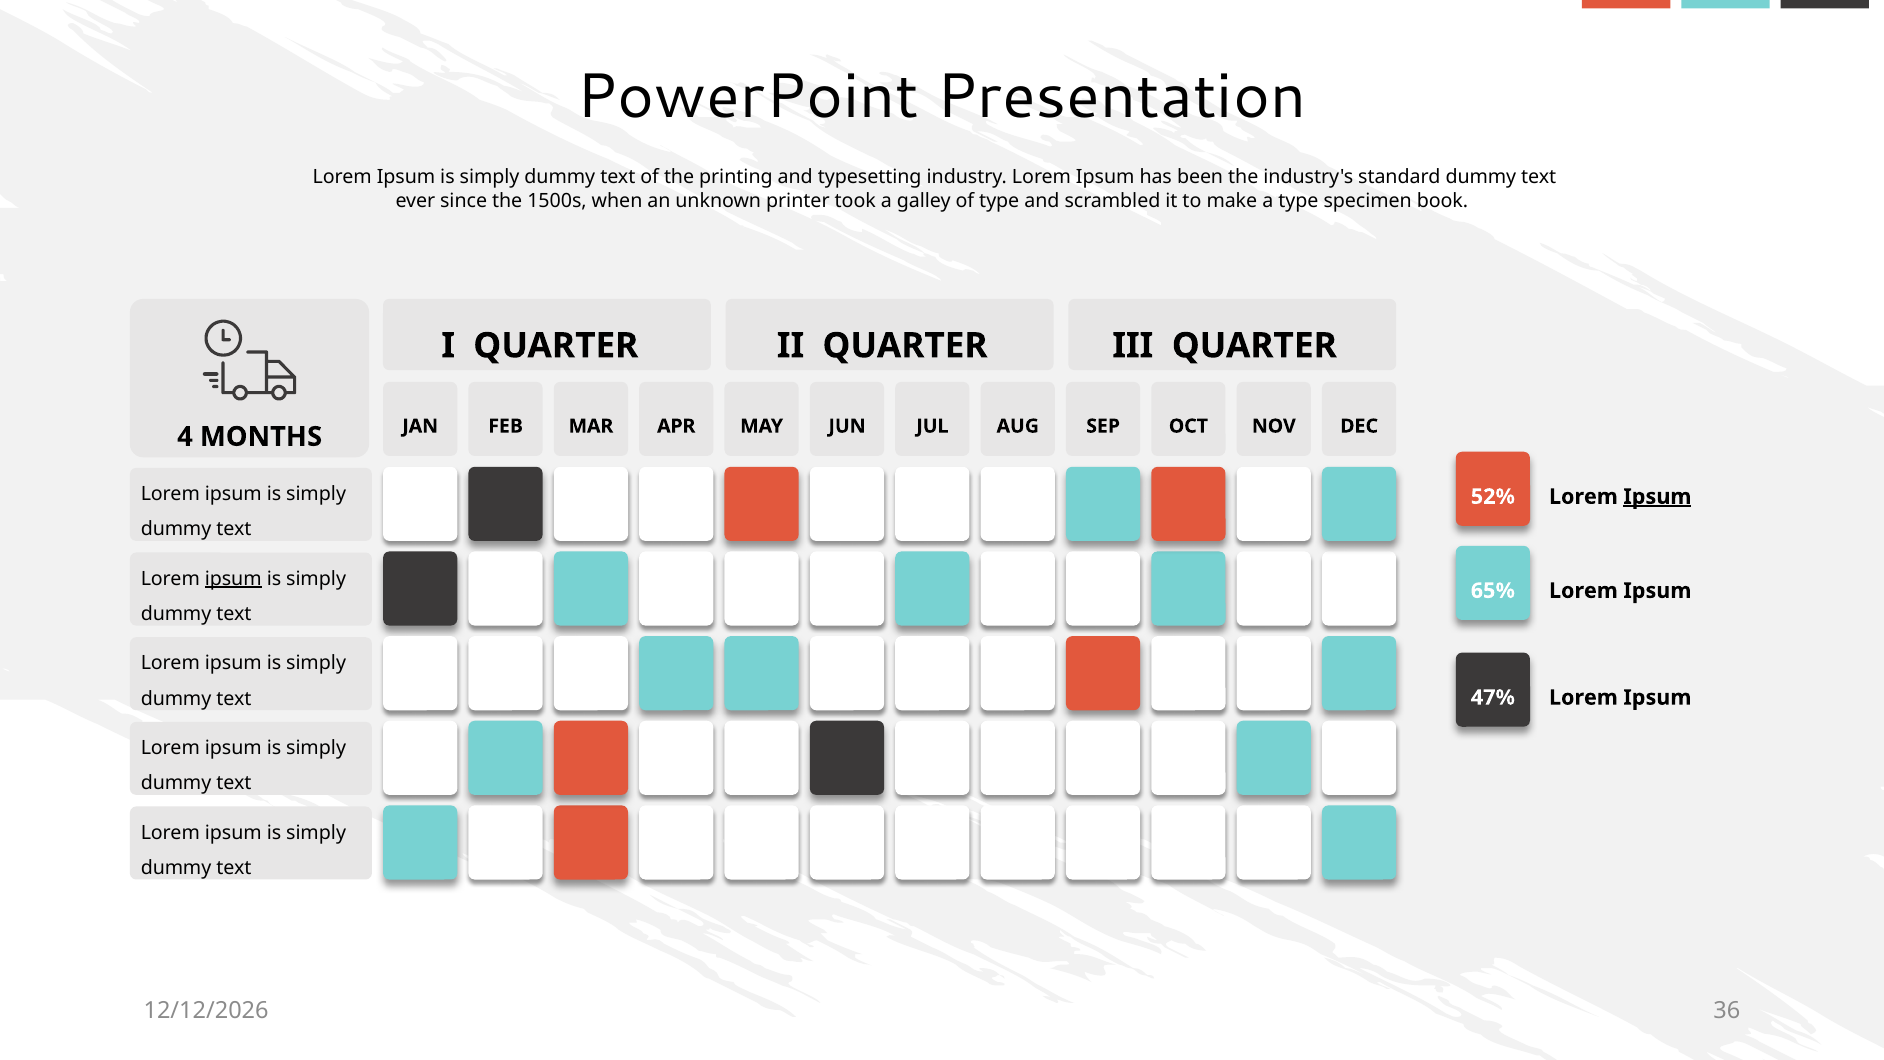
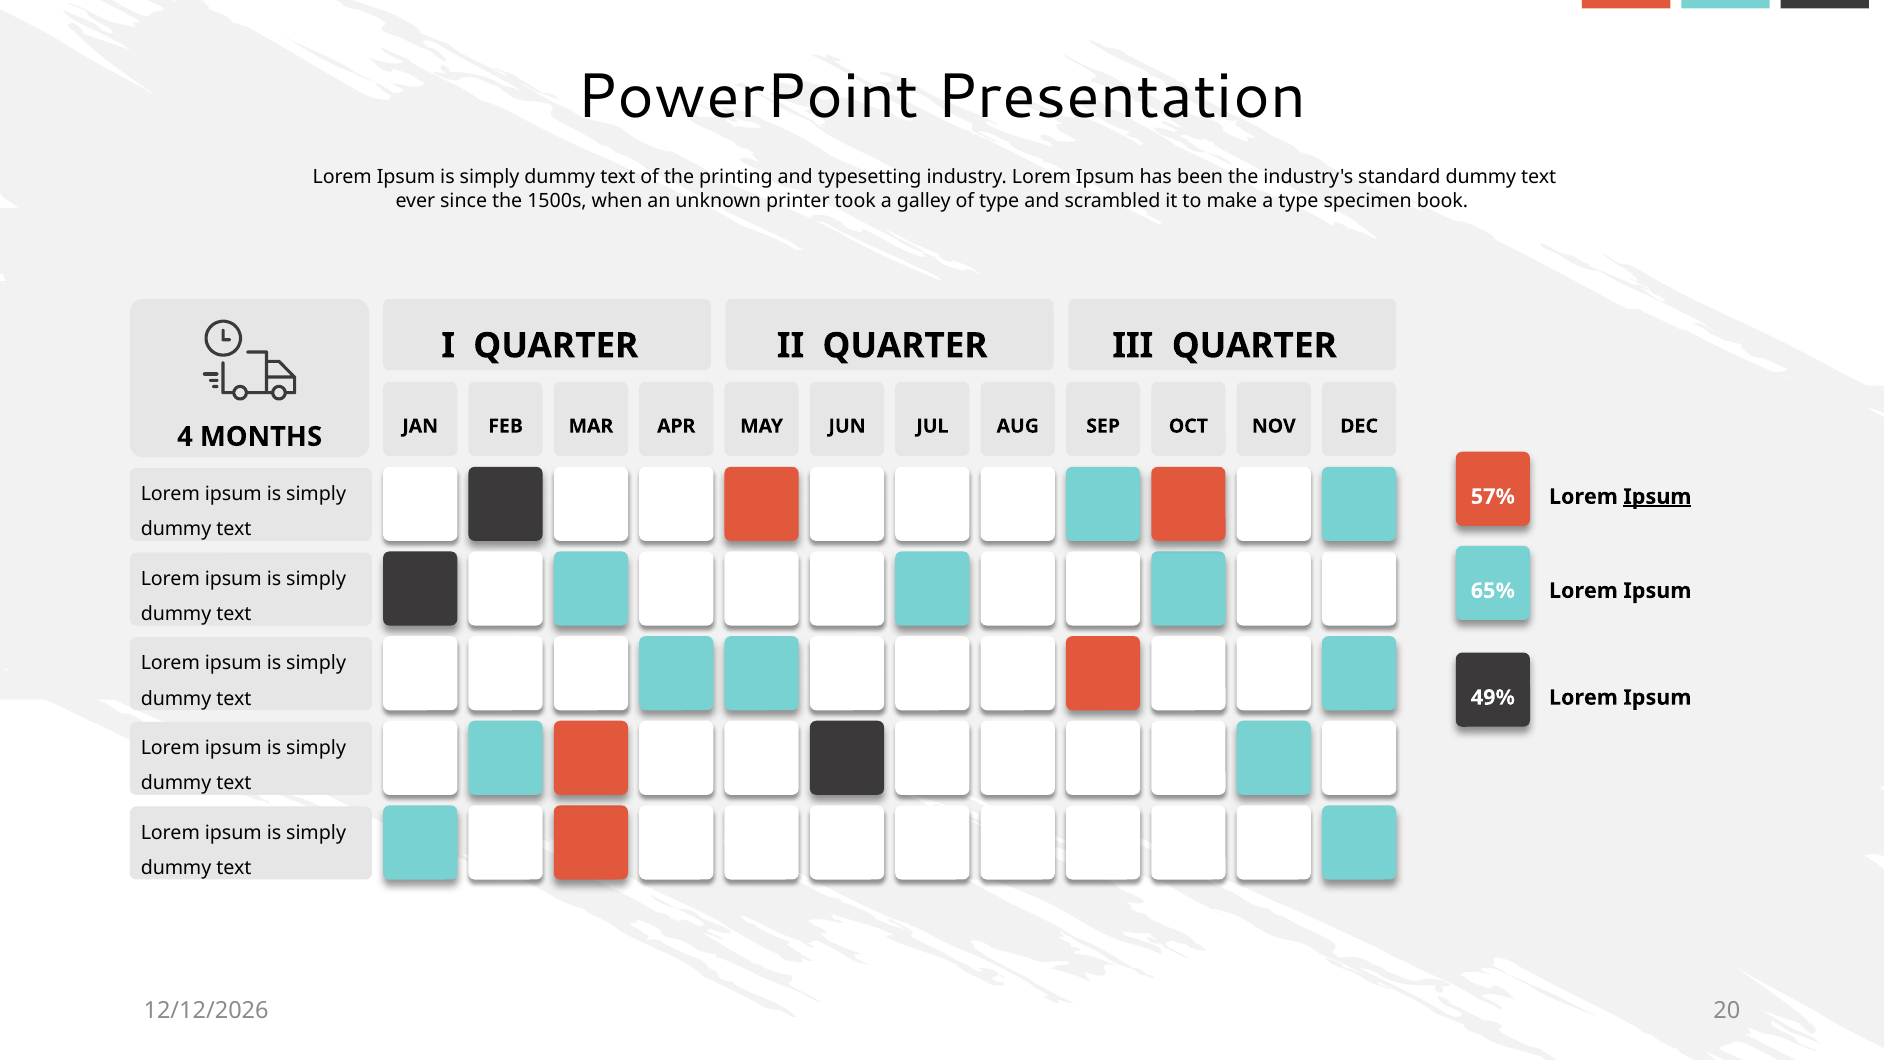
52%: 52% -> 57%
ipsum at (233, 578) underline: present -> none
47%: 47% -> 49%
36: 36 -> 20
